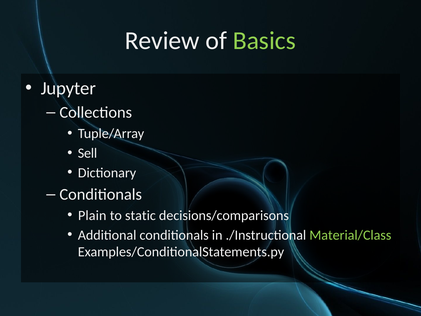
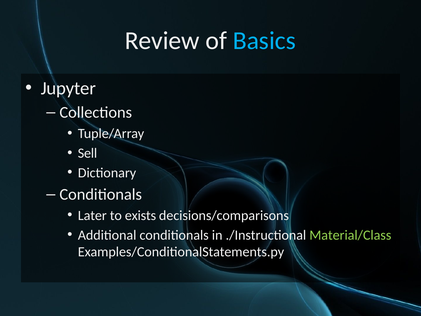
Basics colour: light green -> light blue
Plain: Plain -> Later
static: static -> exists
